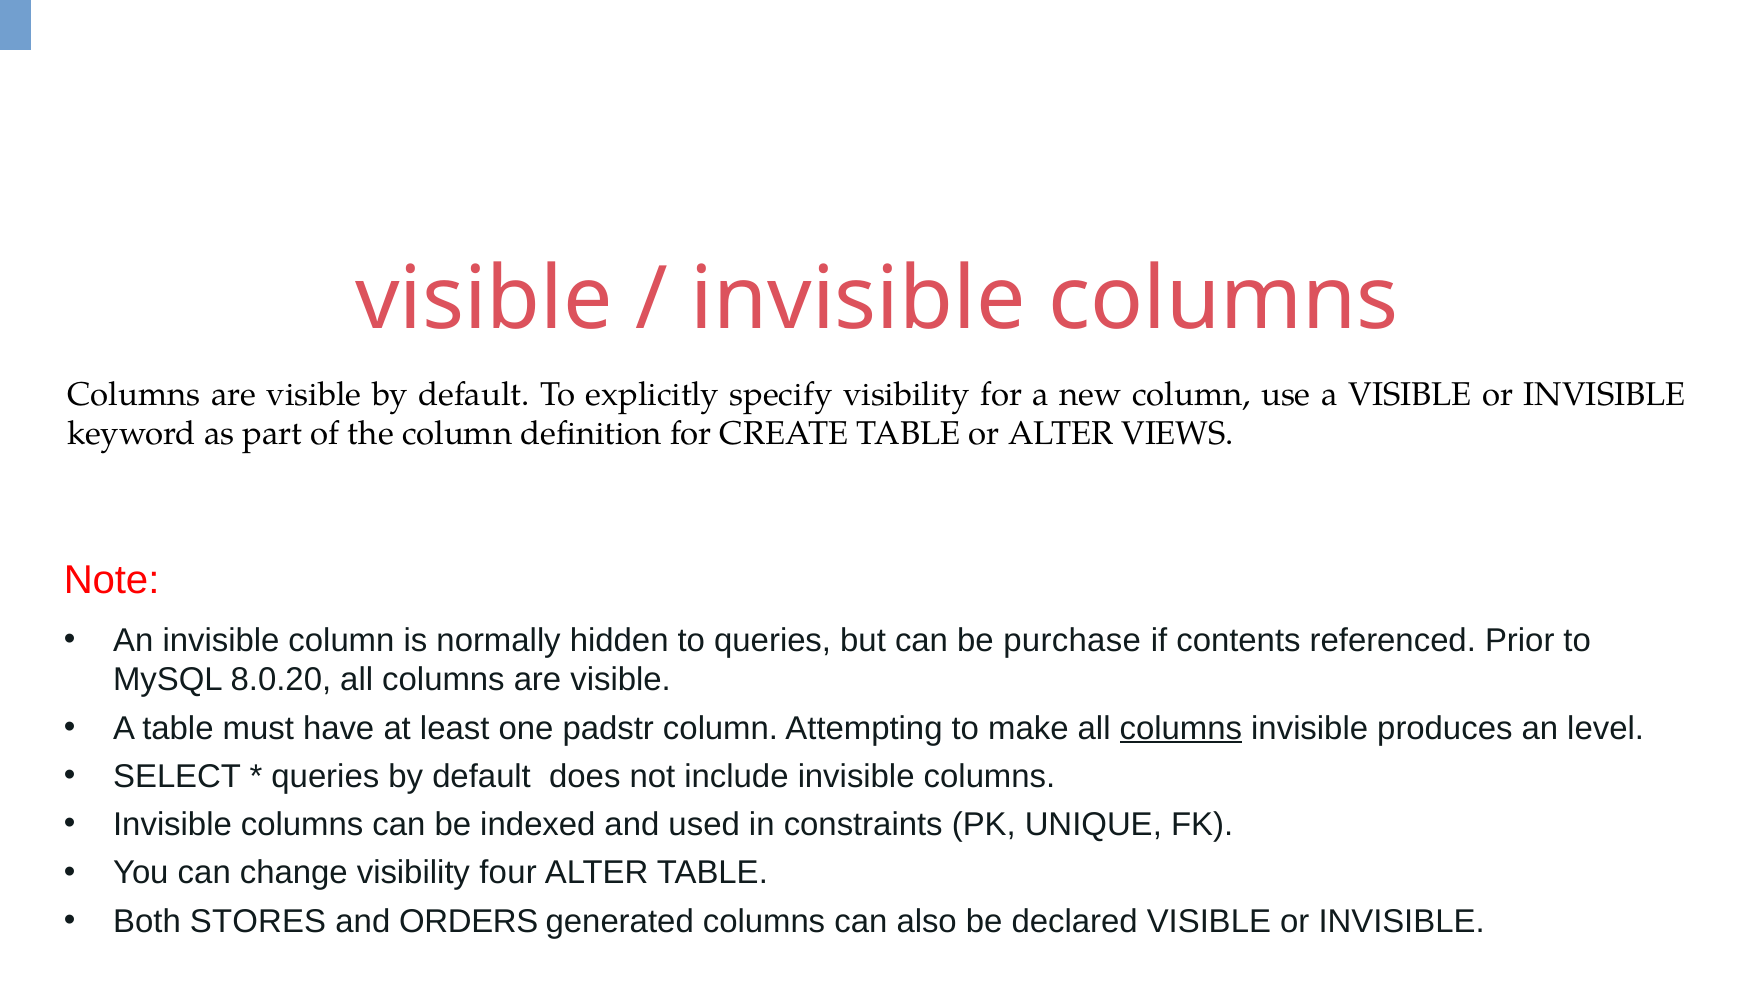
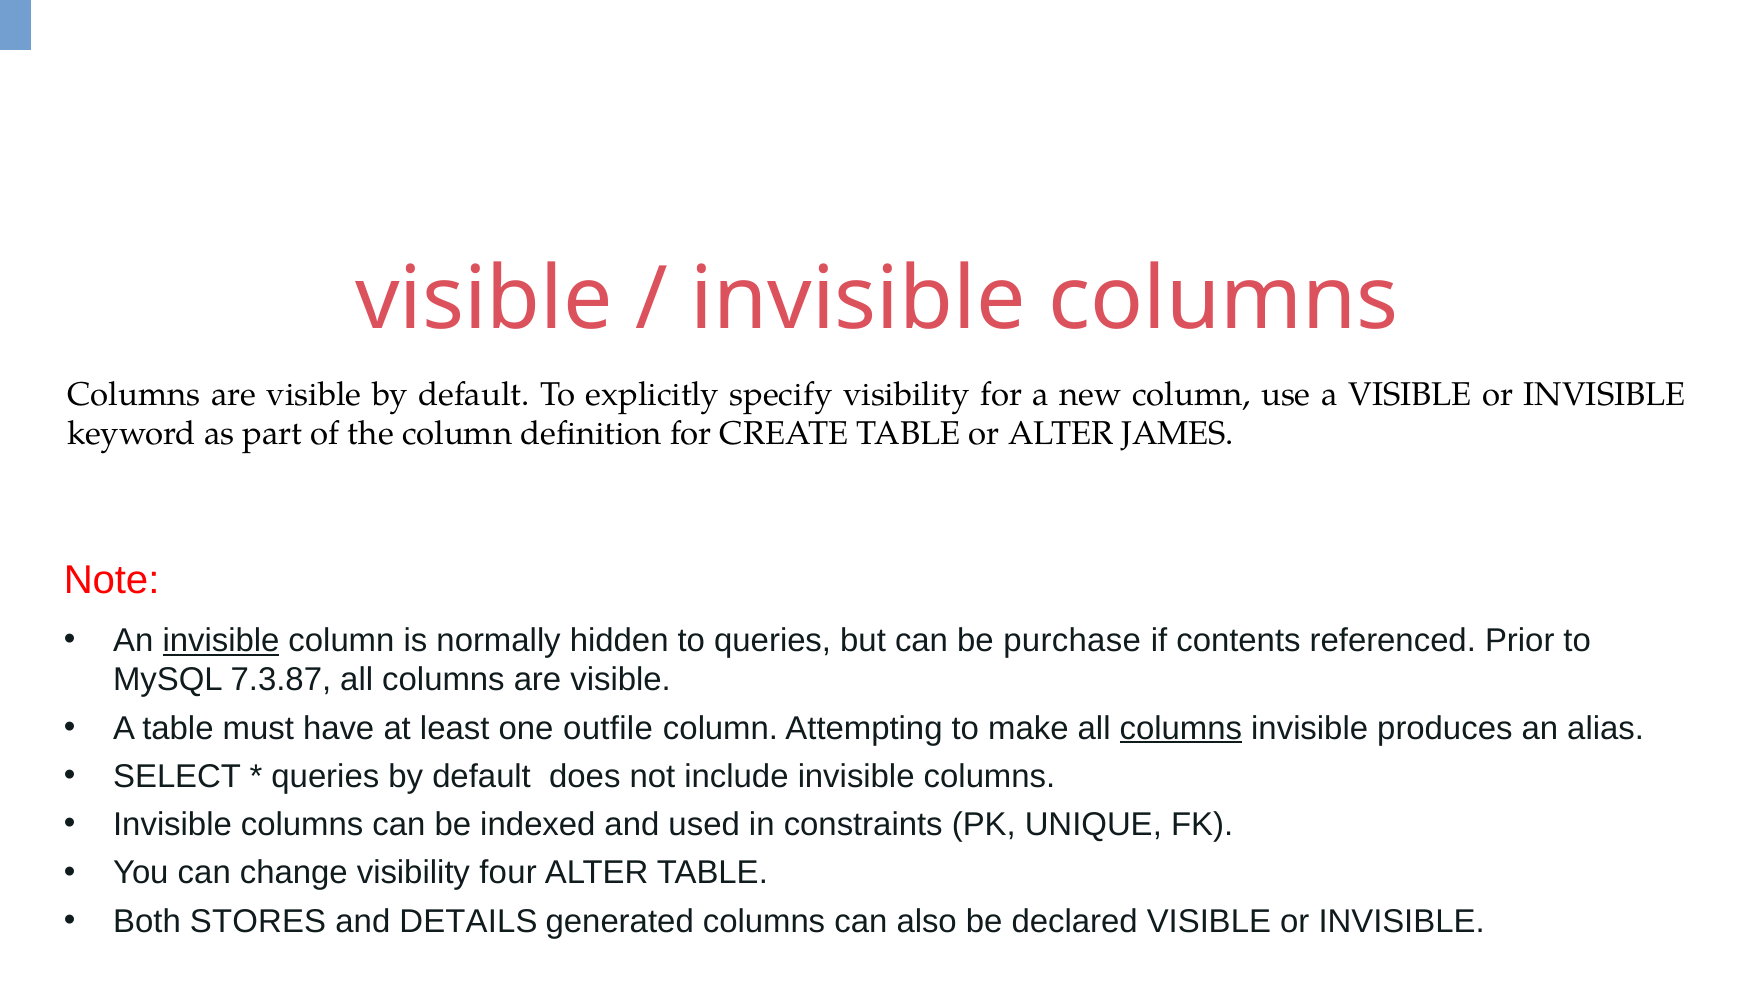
VIEWS: VIEWS -> JAMES
invisible at (221, 641) underline: none -> present
8.0.20: 8.0.20 -> 7.3.87
padstr: padstr -> outfile
level: level -> alias
ORDERS: ORDERS -> DETAILS
